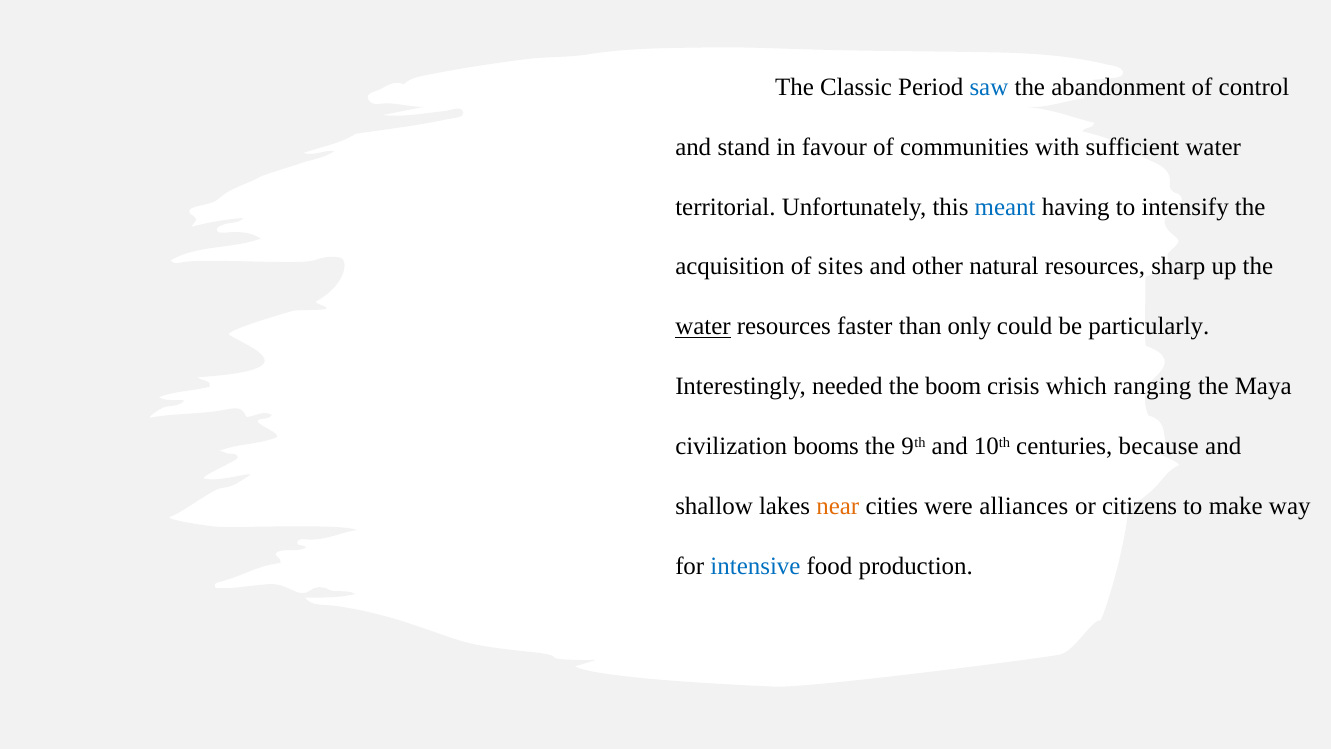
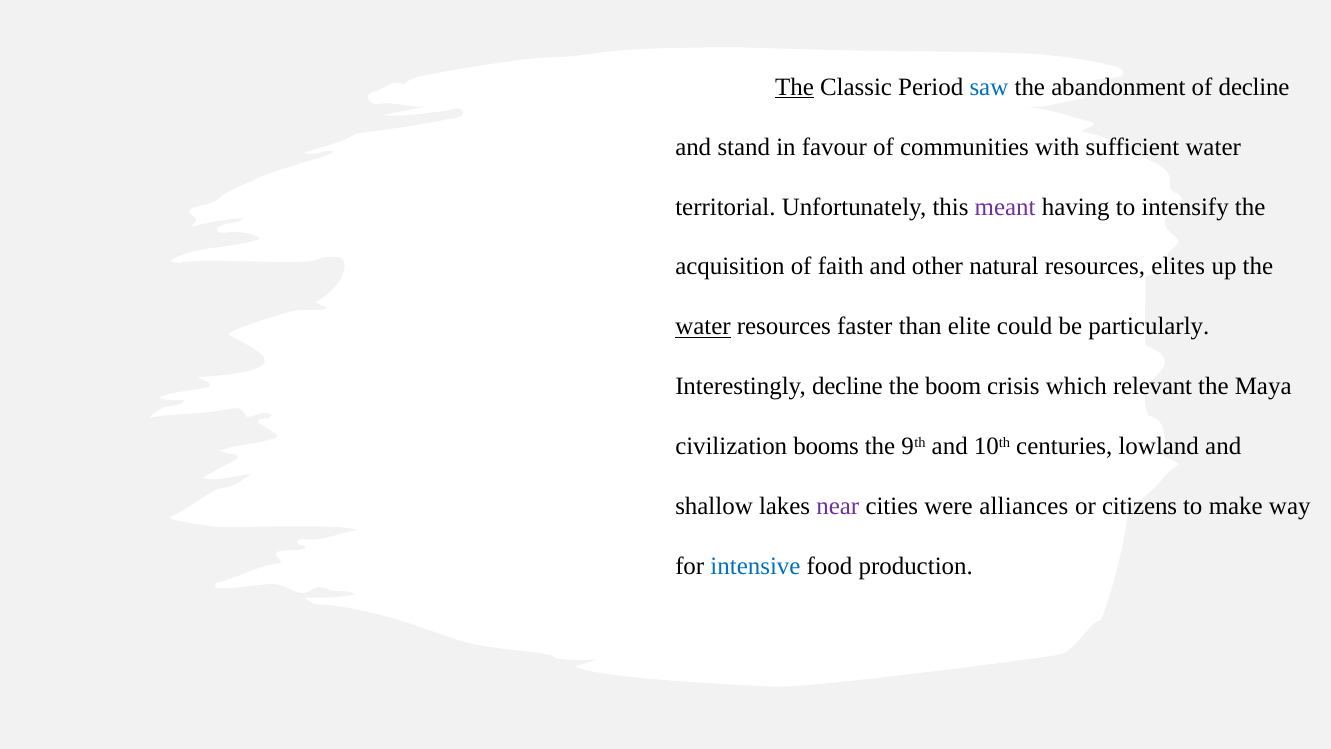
The at (794, 87) underline: none -> present
of control: control -> decline
meant colour: blue -> purple
sites: sites -> faith
sharp: sharp -> elites
only: only -> elite
Interestingly needed: needed -> decline
ranging: ranging -> relevant
because: because -> lowland
near colour: orange -> purple
